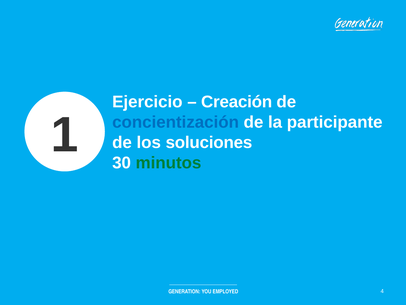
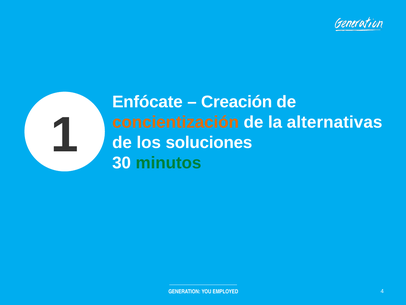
Ejercicio: Ejercicio -> Enfócate
concientización colour: blue -> orange
participante: participante -> alternativas
